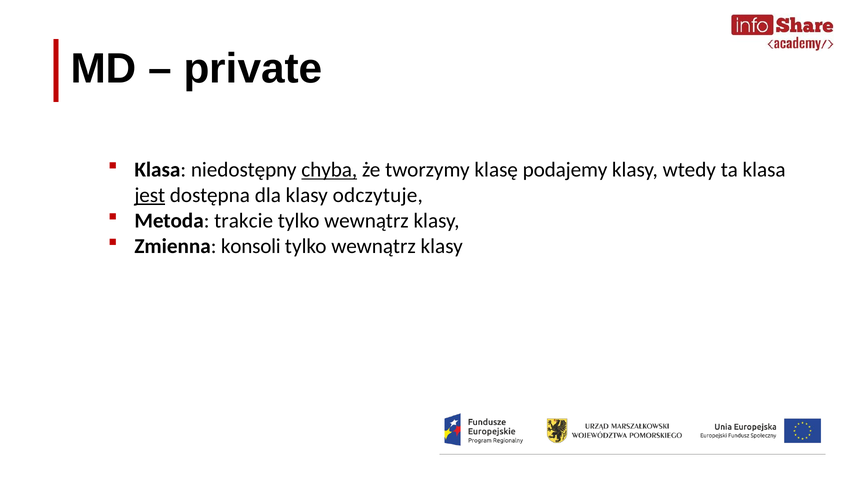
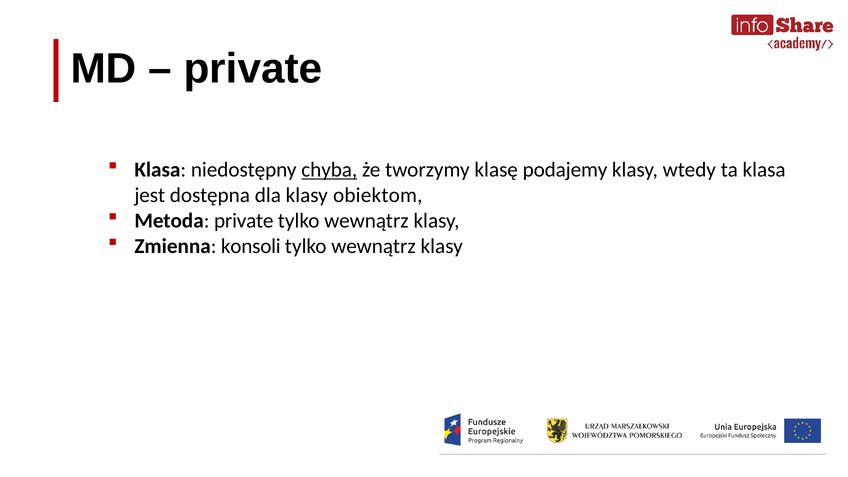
jest underline: present -> none
odczytuje: odczytuje -> obiektom
Metoda trakcie: trakcie -> private
